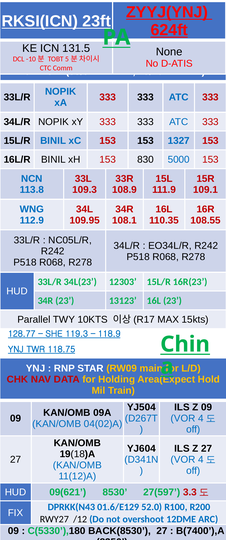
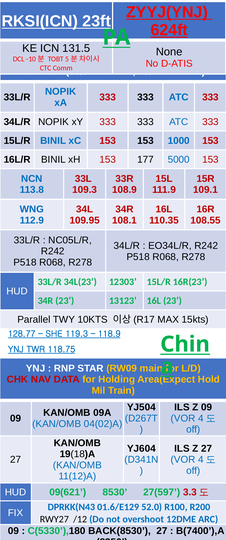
1327: 1327 -> 1000
830: 830 -> 177
